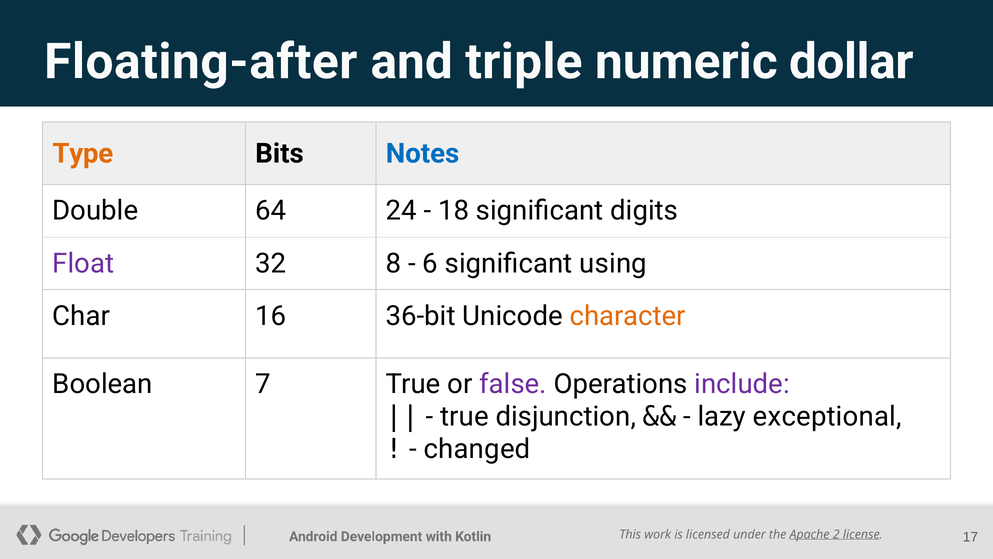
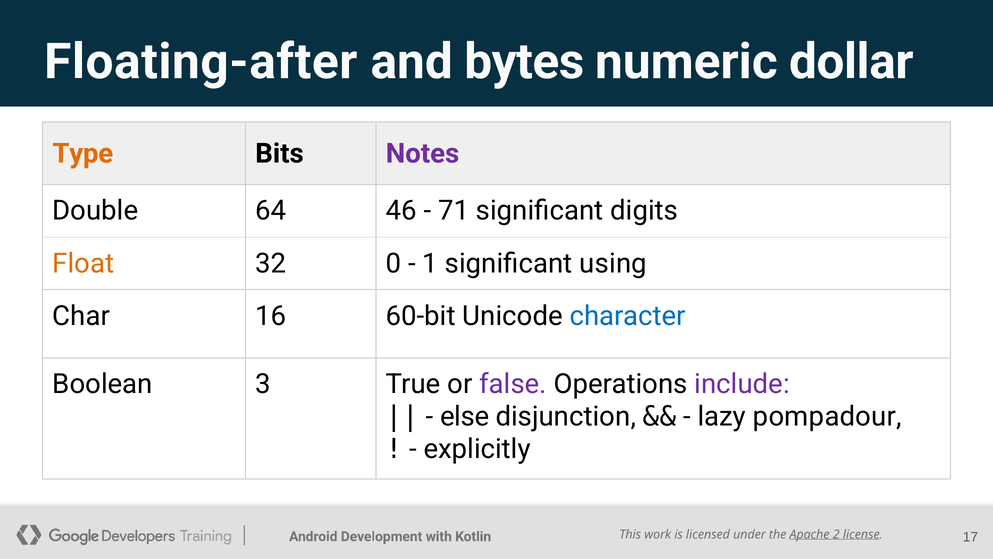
triple: triple -> bytes
Notes colour: blue -> purple
24: 24 -> 46
18: 18 -> 71
Float colour: purple -> orange
8: 8 -> 0
6: 6 -> 1
36-bit: 36-bit -> 60-bit
character colour: orange -> blue
7: 7 -> 3
true at (465, 417): true -> else
exceptional: exceptional -> pompadour
changed: changed -> explicitly
